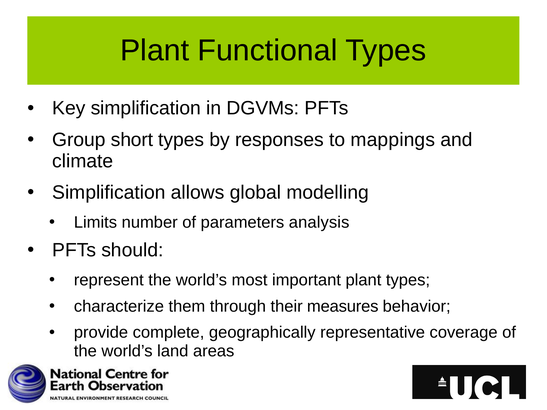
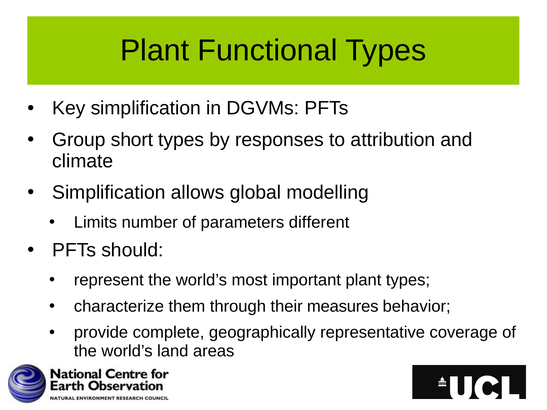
mappings: mappings -> attribution
analysis: analysis -> different
